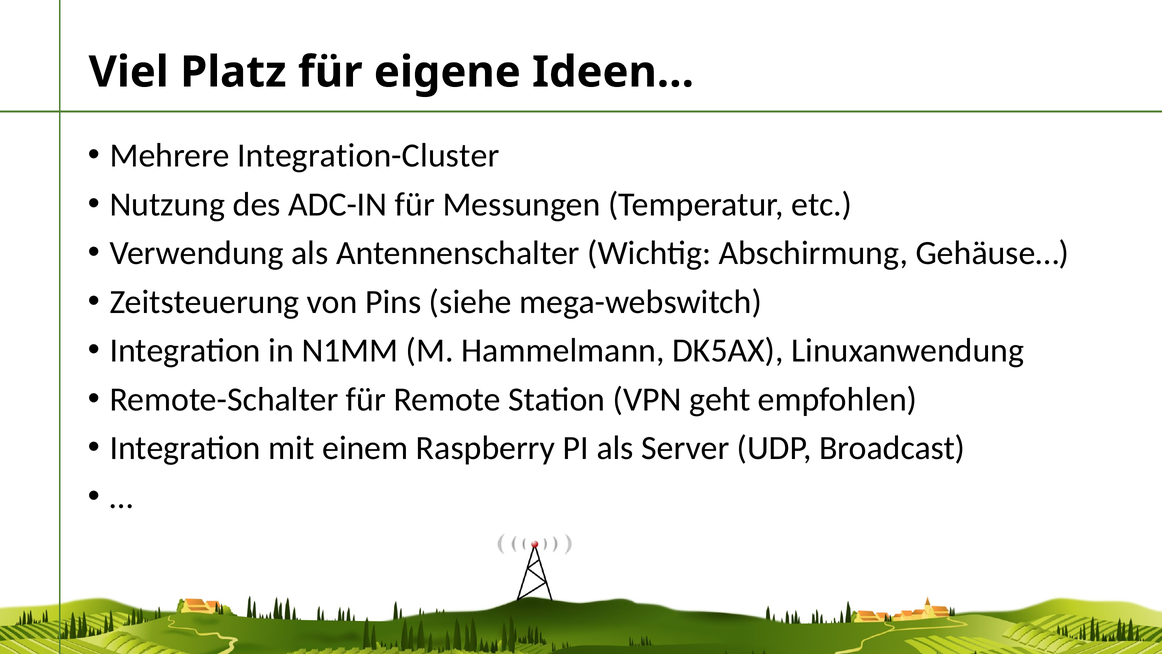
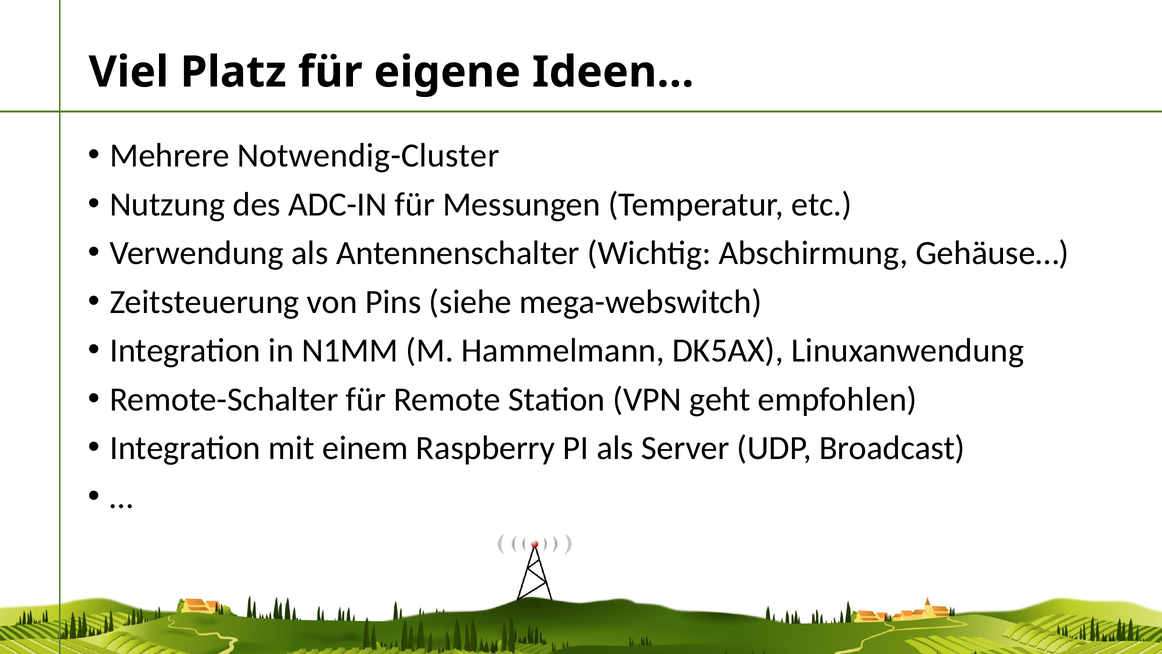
Integration-Cluster: Integration-Cluster -> Notwendig-Cluster
